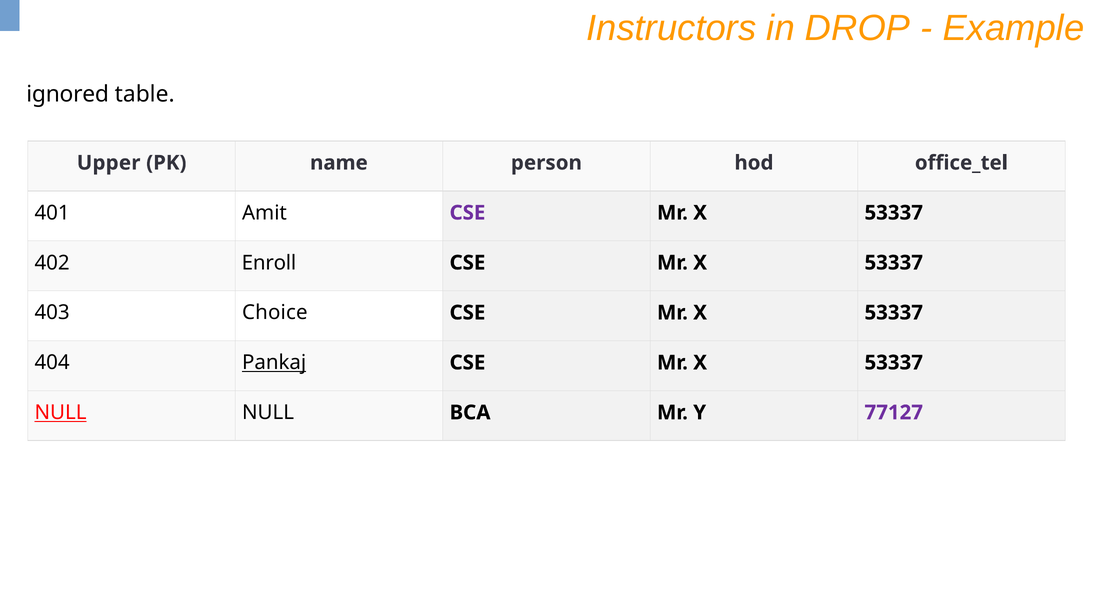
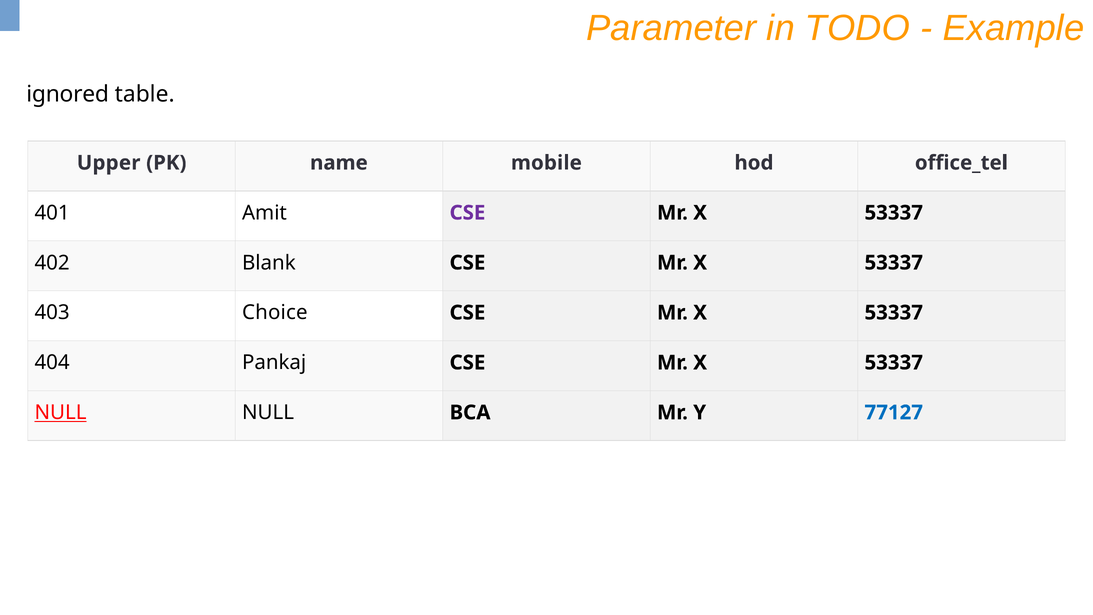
Instructors: Instructors -> Parameter
DROP: DROP -> TODO
person: person -> mobile
Enroll: Enroll -> Blank
Pankaj underline: present -> none
77127 colour: purple -> blue
